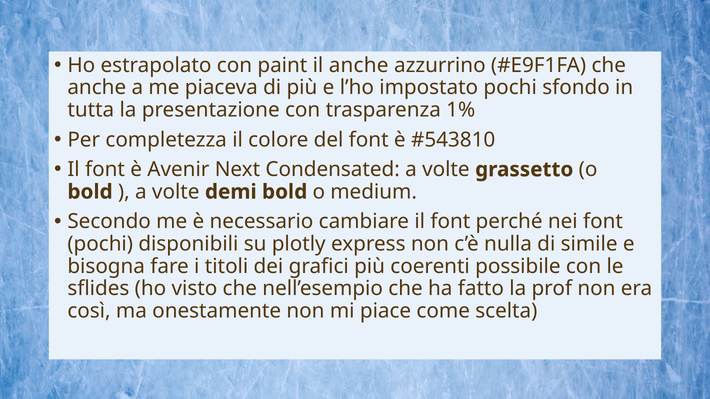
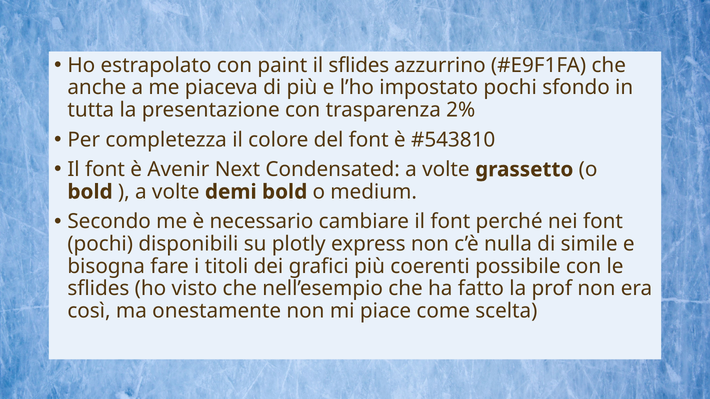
il anche: anche -> sflides
1%: 1% -> 2%
